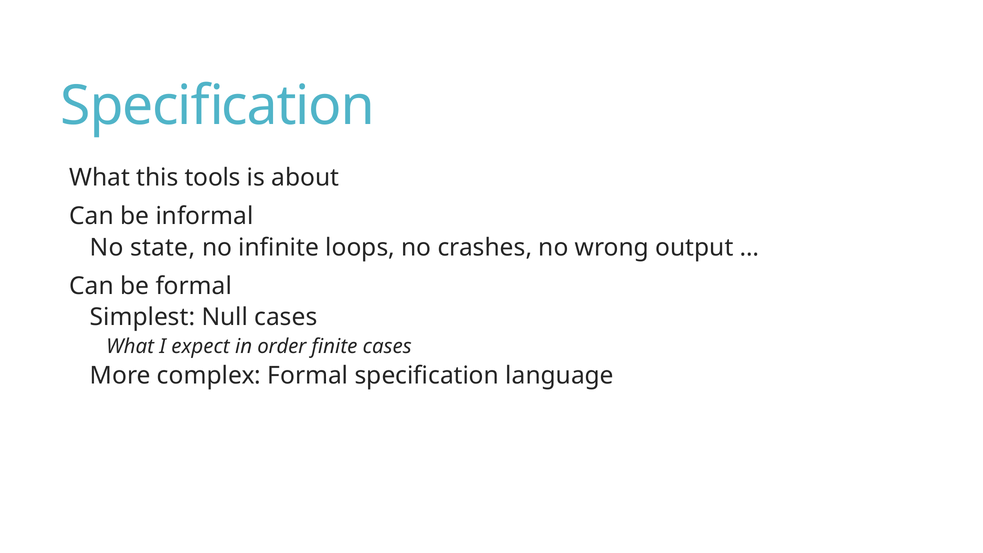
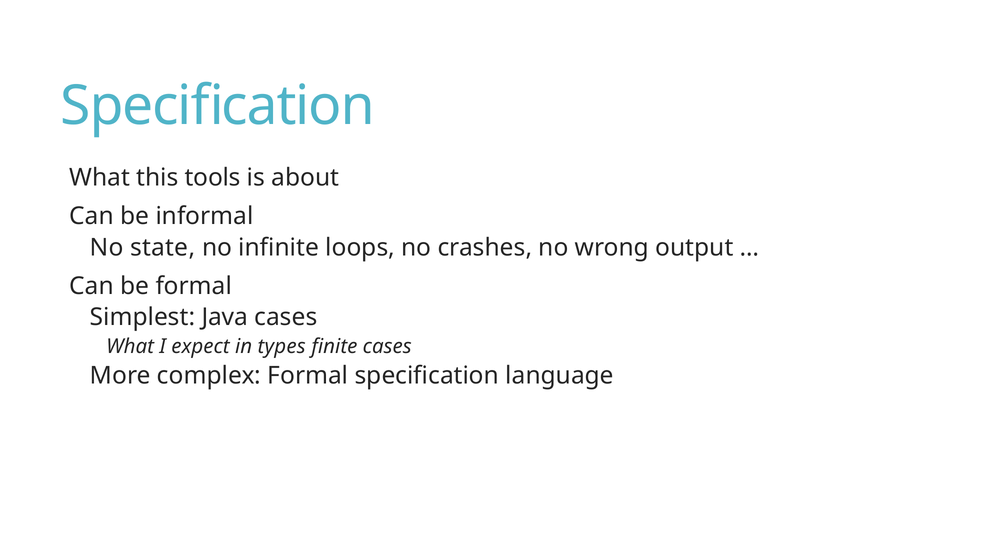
Null: Null -> Java
order: order -> types
